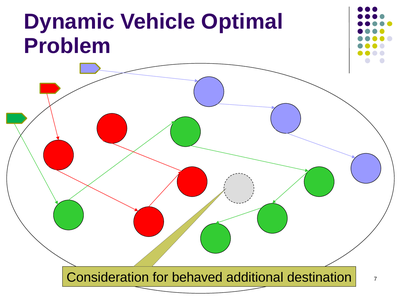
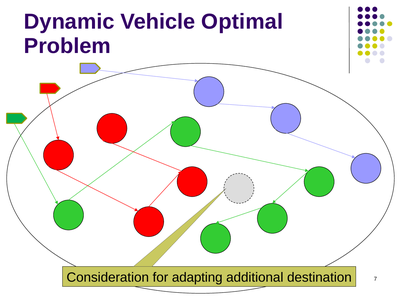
behaved: behaved -> adapting
